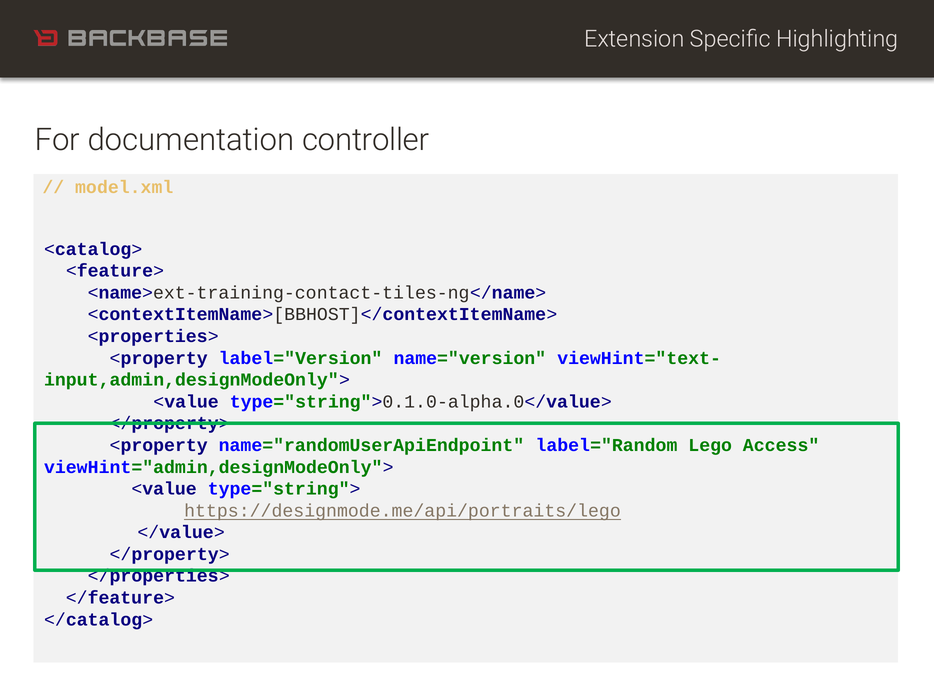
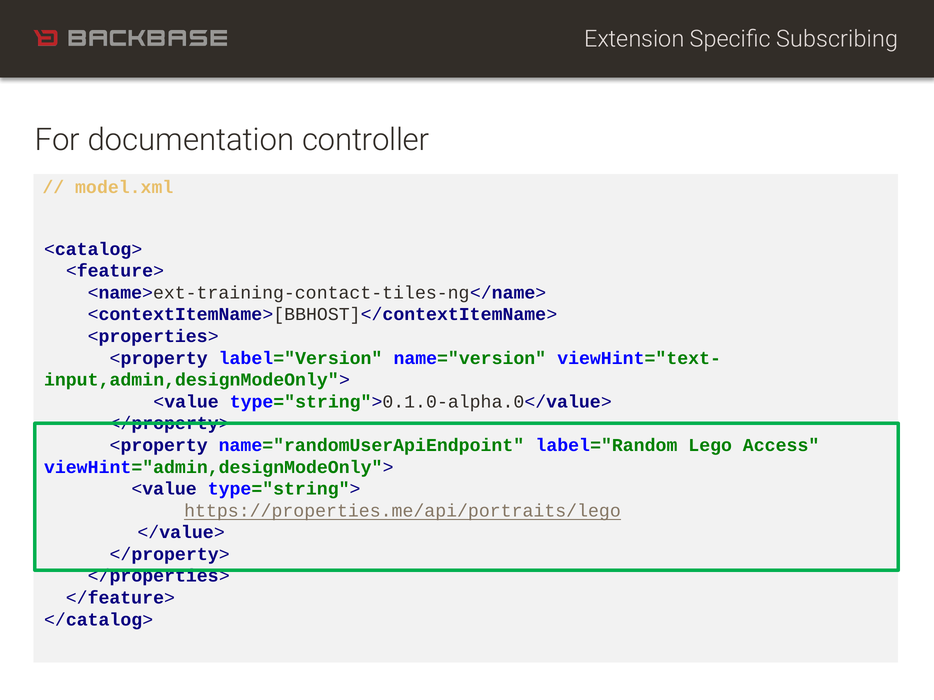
Highlighting: Highlighting -> Subscribing
https://designmode.me/api/portraits/lego: https://designmode.me/api/portraits/lego -> https://properties.me/api/portraits/lego
